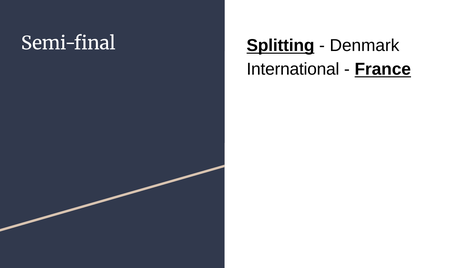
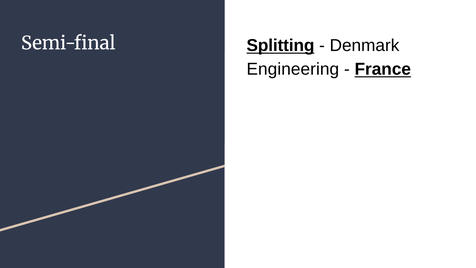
International: International -> Engineering
